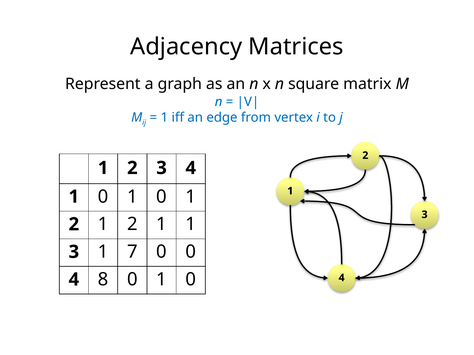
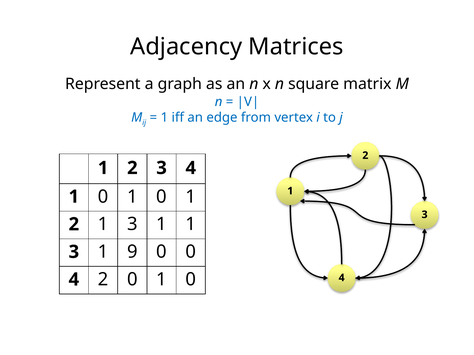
2 1 2: 2 -> 3
7: 7 -> 9
4 8: 8 -> 2
